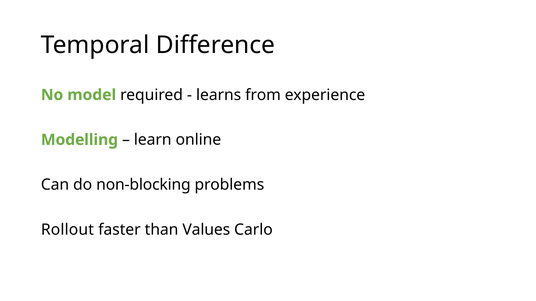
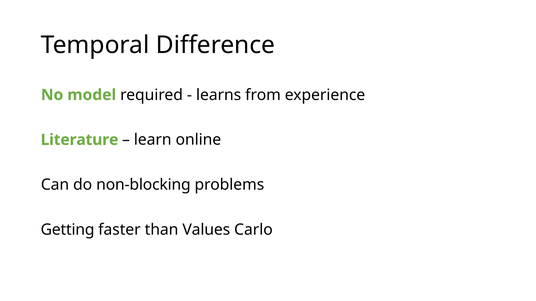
Modelling: Modelling -> Literature
Rollout: Rollout -> Getting
